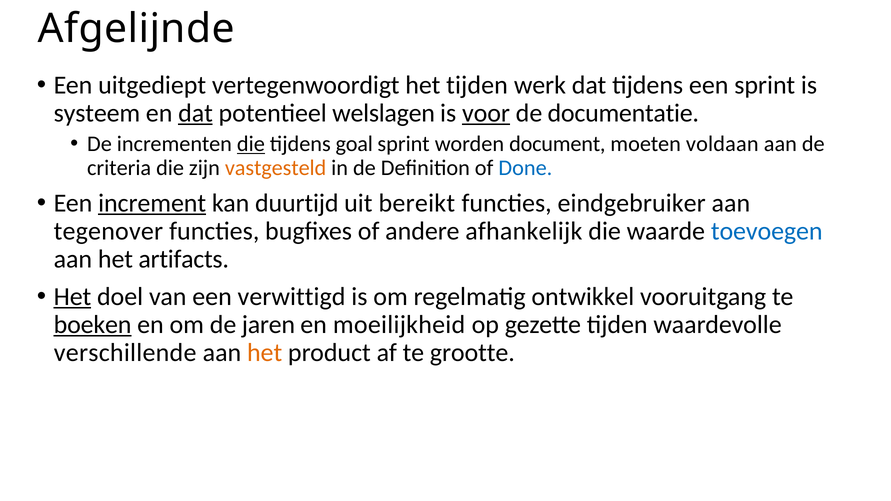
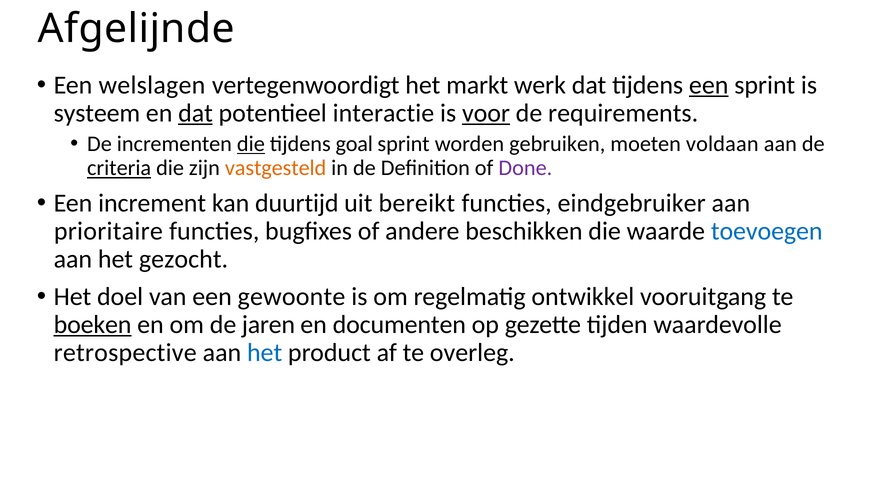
uitgediept: uitgediept -> welslagen
het tijden: tijden -> markt
een at (709, 85) underline: none -> present
welslagen: welslagen -> interactie
documentatie: documentatie -> requirements
document: document -> gebruiken
criteria underline: none -> present
Done colour: blue -> purple
increment underline: present -> none
tegenover: tegenover -> prioritaire
afhankelijk: afhankelijk -> beschikken
artifacts: artifacts -> gezocht
Het at (72, 297) underline: present -> none
verwittigd: verwittigd -> gewoonte
moeilijkheid: moeilijkheid -> documenten
verschillende: verschillende -> retrospective
het at (265, 353) colour: orange -> blue
grootte: grootte -> overleg
